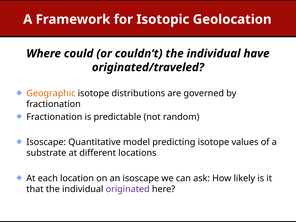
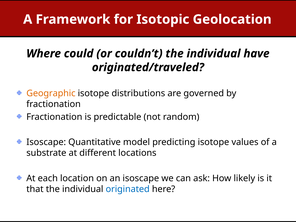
originated colour: purple -> blue
